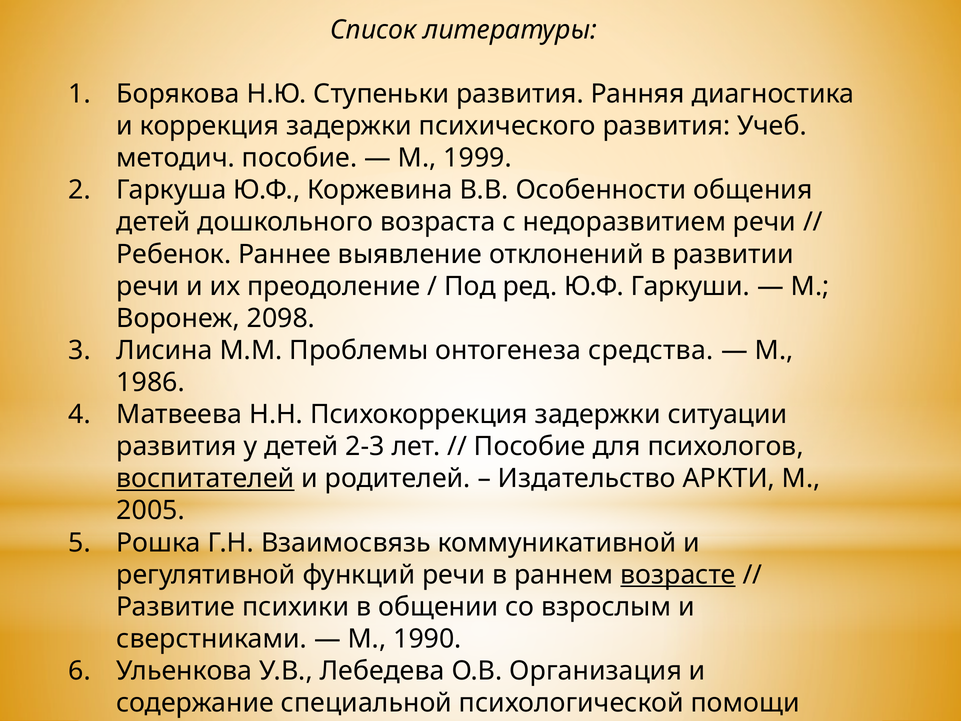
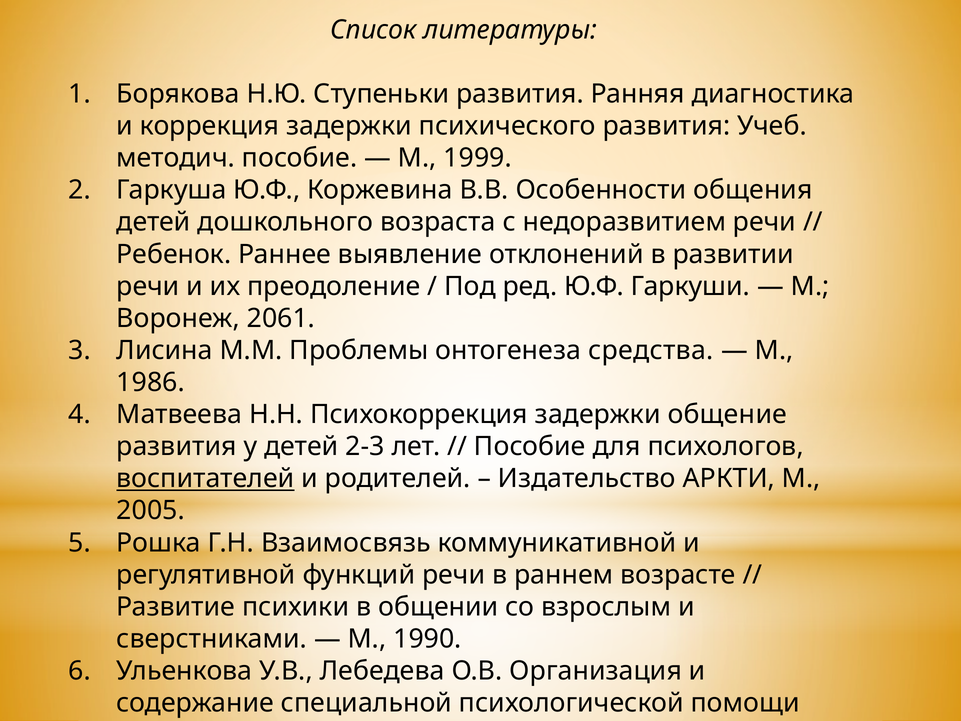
2098: 2098 -> 2061
ситуации: ситуации -> общение
возрасте underline: present -> none
